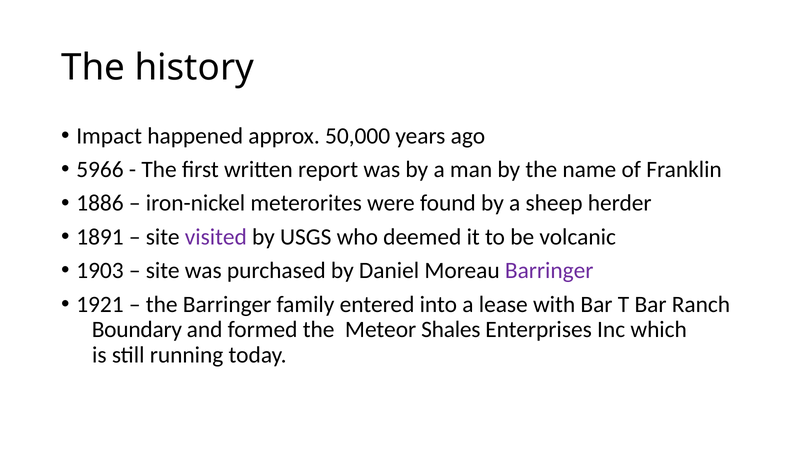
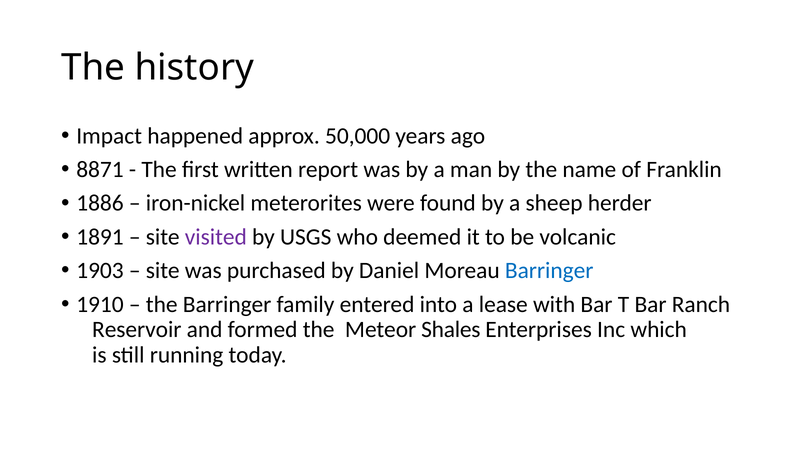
5966: 5966 -> 8871
Barringer at (549, 270) colour: purple -> blue
1921: 1921 -> 1910
Boundary: Boundary -> Reservoir
